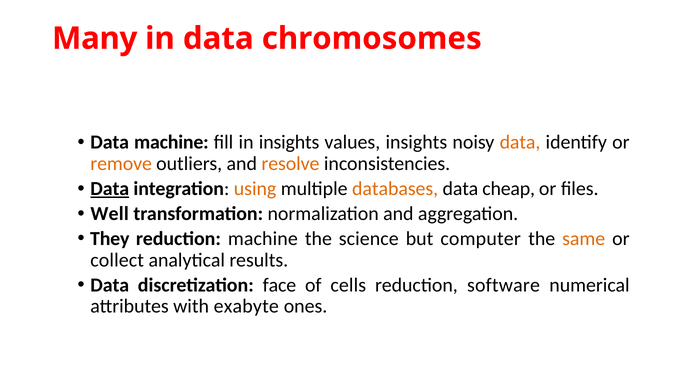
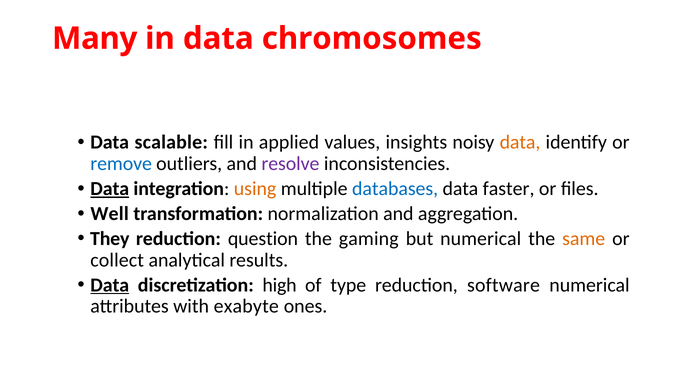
Data machine: machine -> scalable
in insights: insights -> applied
remove colour: orange -> blue
resolve colour: orange -> purple
databases colour: orange -> blue
cheap: cheap -> faster
reduction machine: machine -> question
science: science -> gaming
but computer: computer -> numerical
Data at (110, 285) underline: none -> present
face: face -> high
cells: cells -> type
